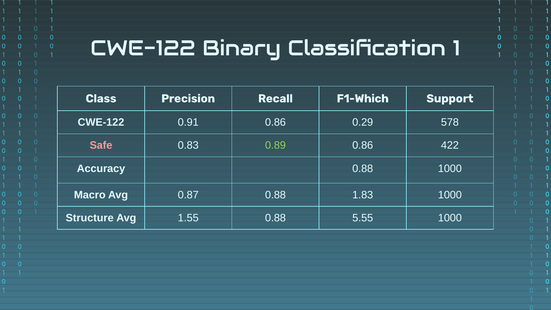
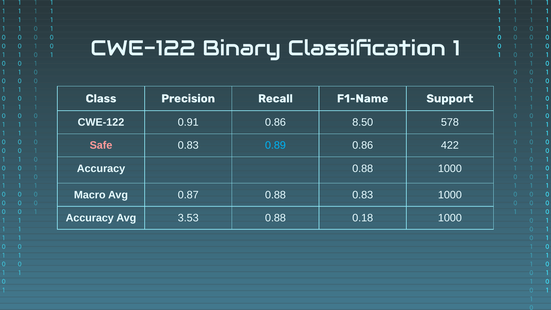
F1-Which: F1-Which -> F1-Name
0.29: 0.29 -> 8.50
0.89 colour: light green -> light blue
0.88 1.83: 1.83 -> 0.83
Structure at (90, 218): Structure -> Accuracy
1.55: 1.55 -> 3.53
5.55: 5.55 -> 0.18
